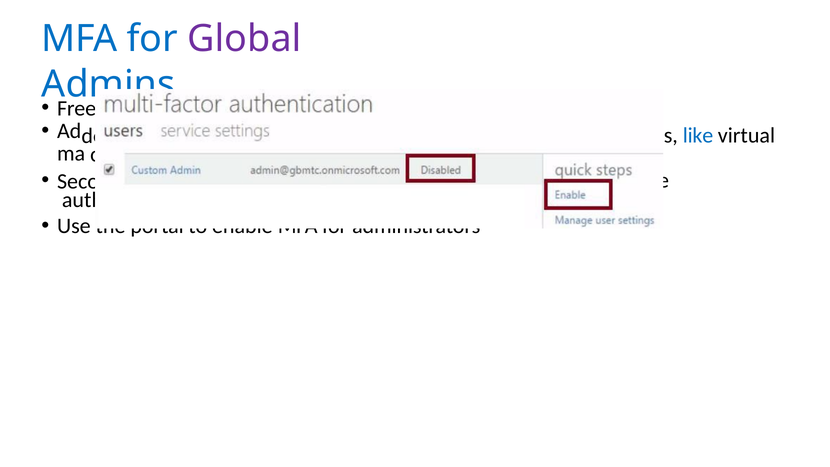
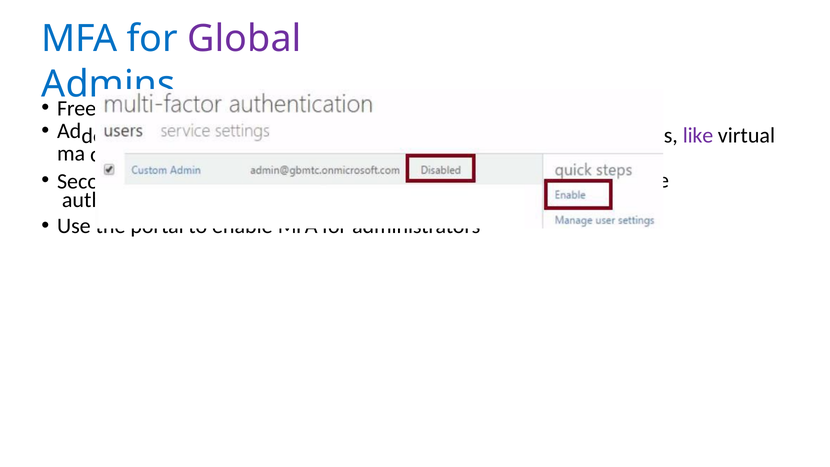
like colour: blue -> purple
